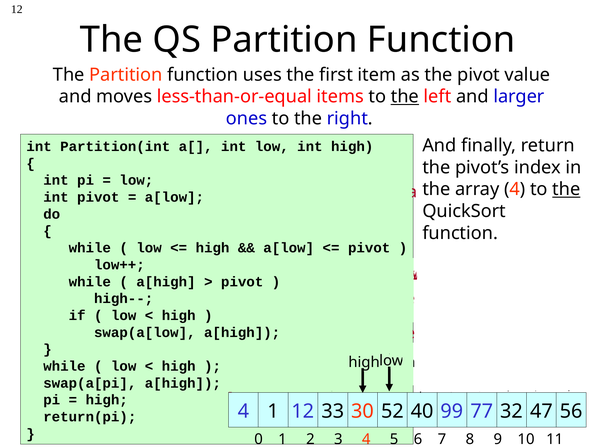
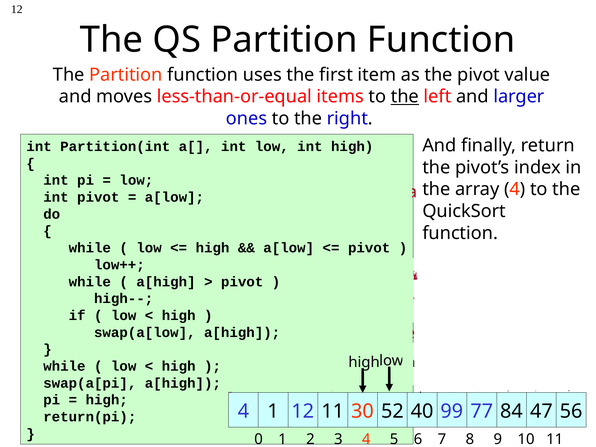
the at (566, 189) underline: present -> none
33 at (333, 411): 33 -> 11
32: 32 -> 84
